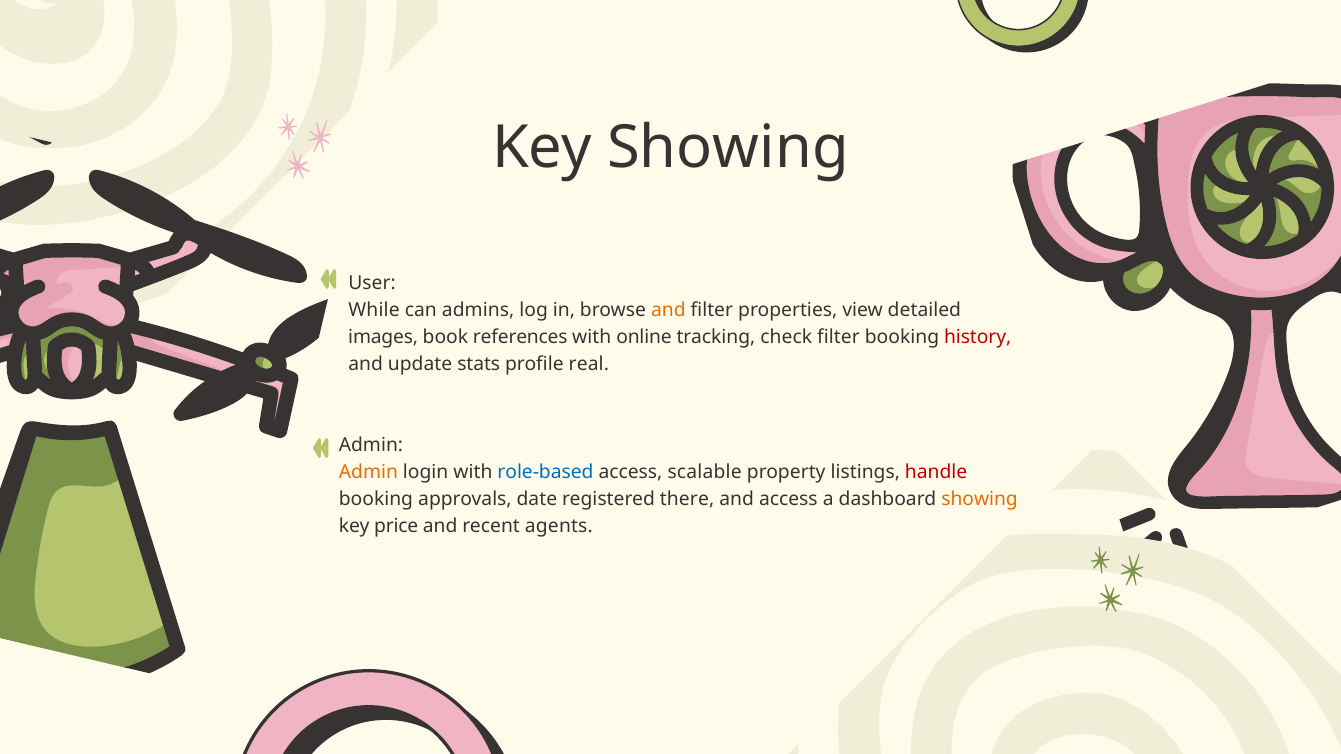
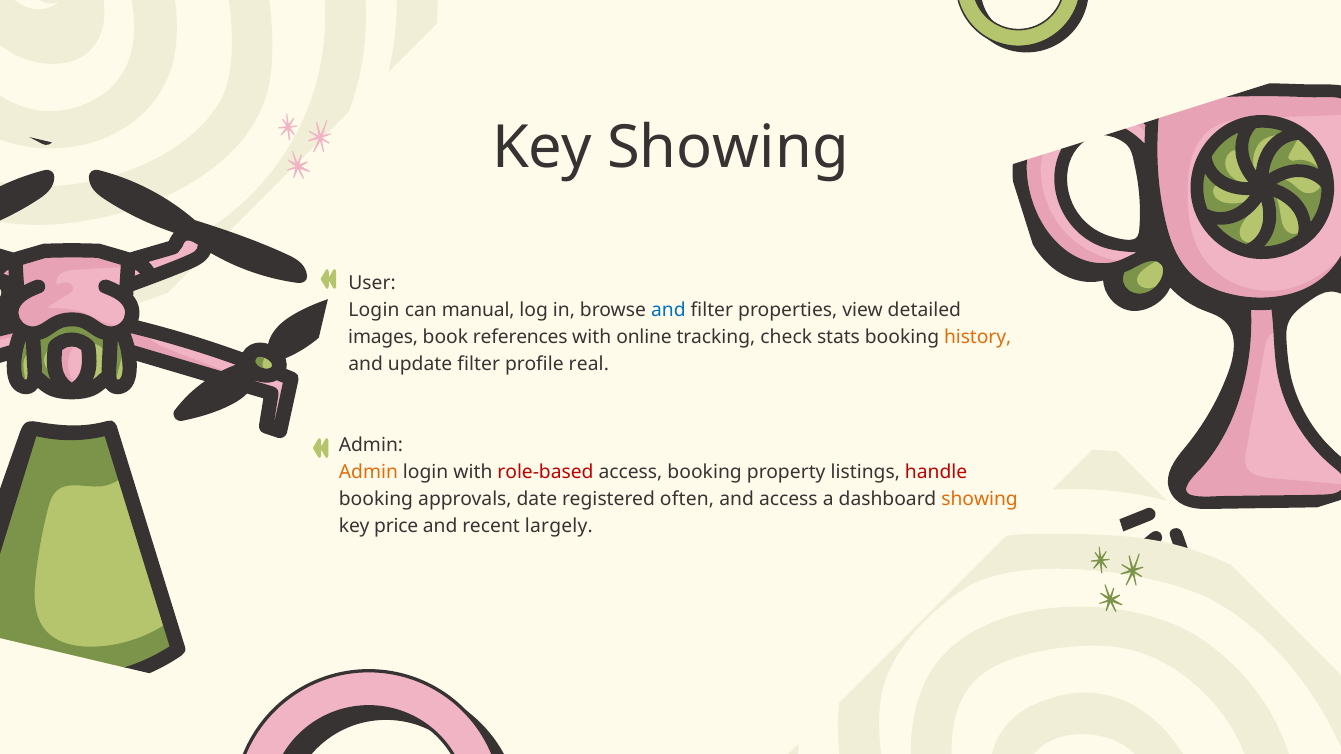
While at (374, 310): While -> Login
admins: admins -> manual
and at (668, 310) colour: orange -> blue
check filter: filter -> stats
history colour: red -> orange
update stats: stats -> filter
role-based colour: blue -> red
access scalable: scalable -> booking
there: there -> often
agents: agents -> largely
